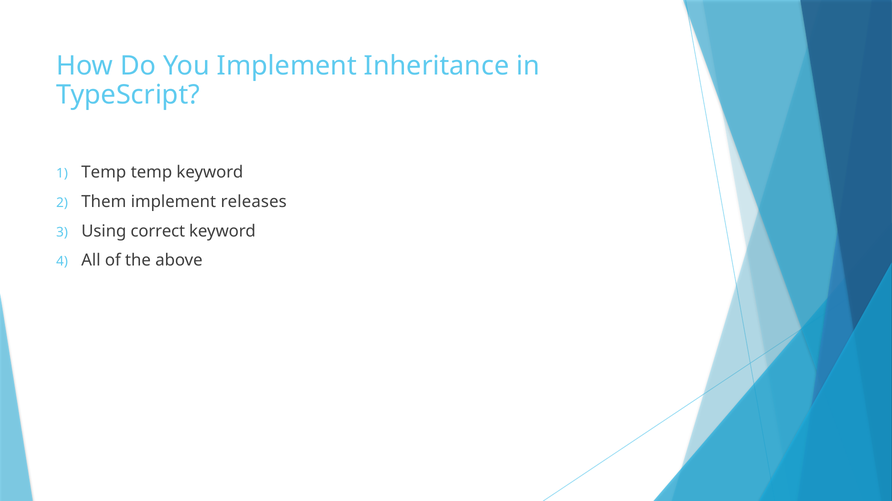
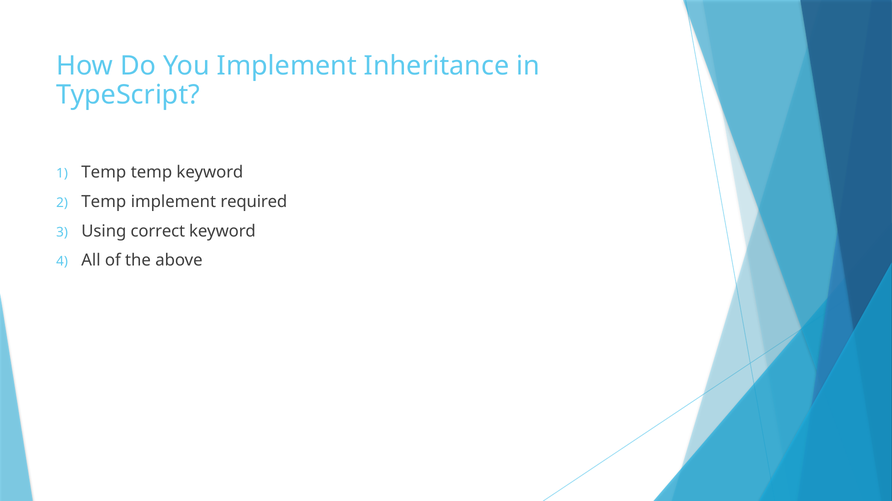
Them at (104, 202): Them -> Temp
releases: releases -> required
